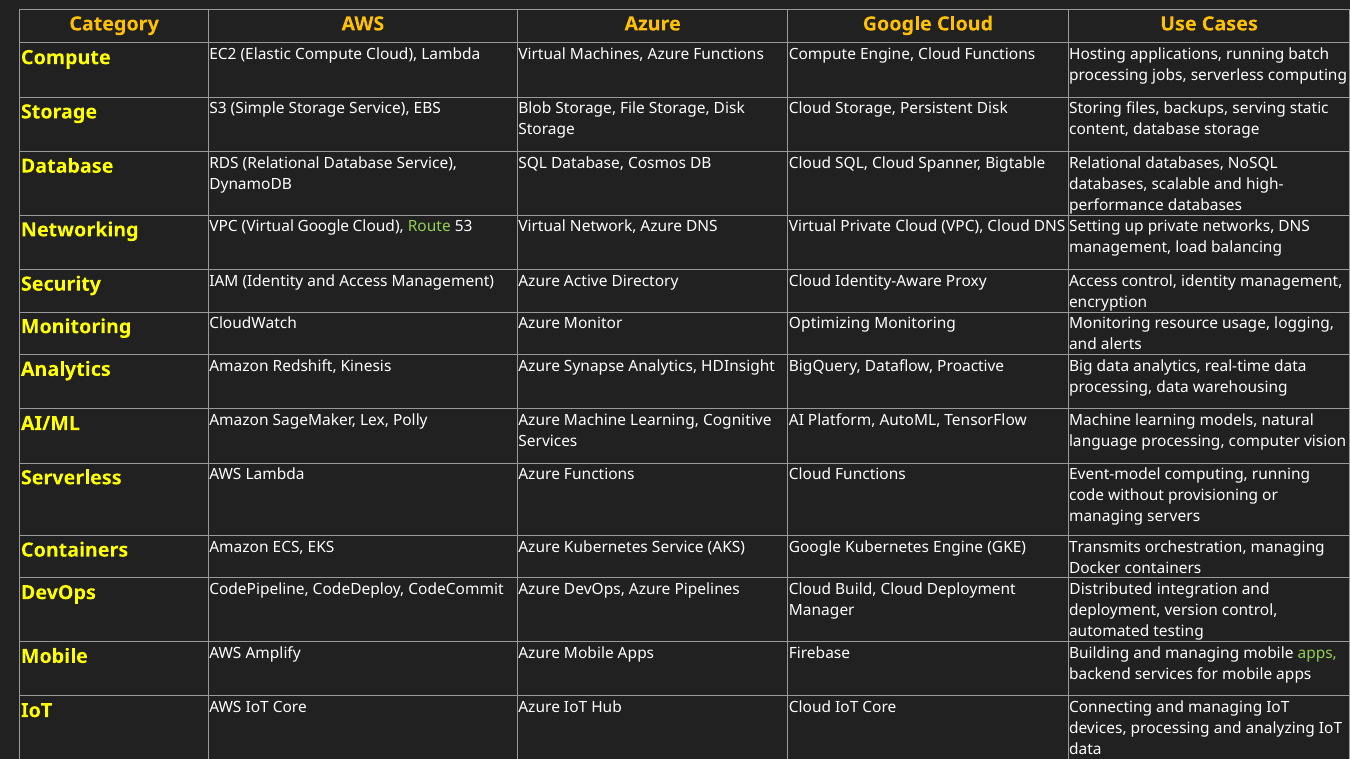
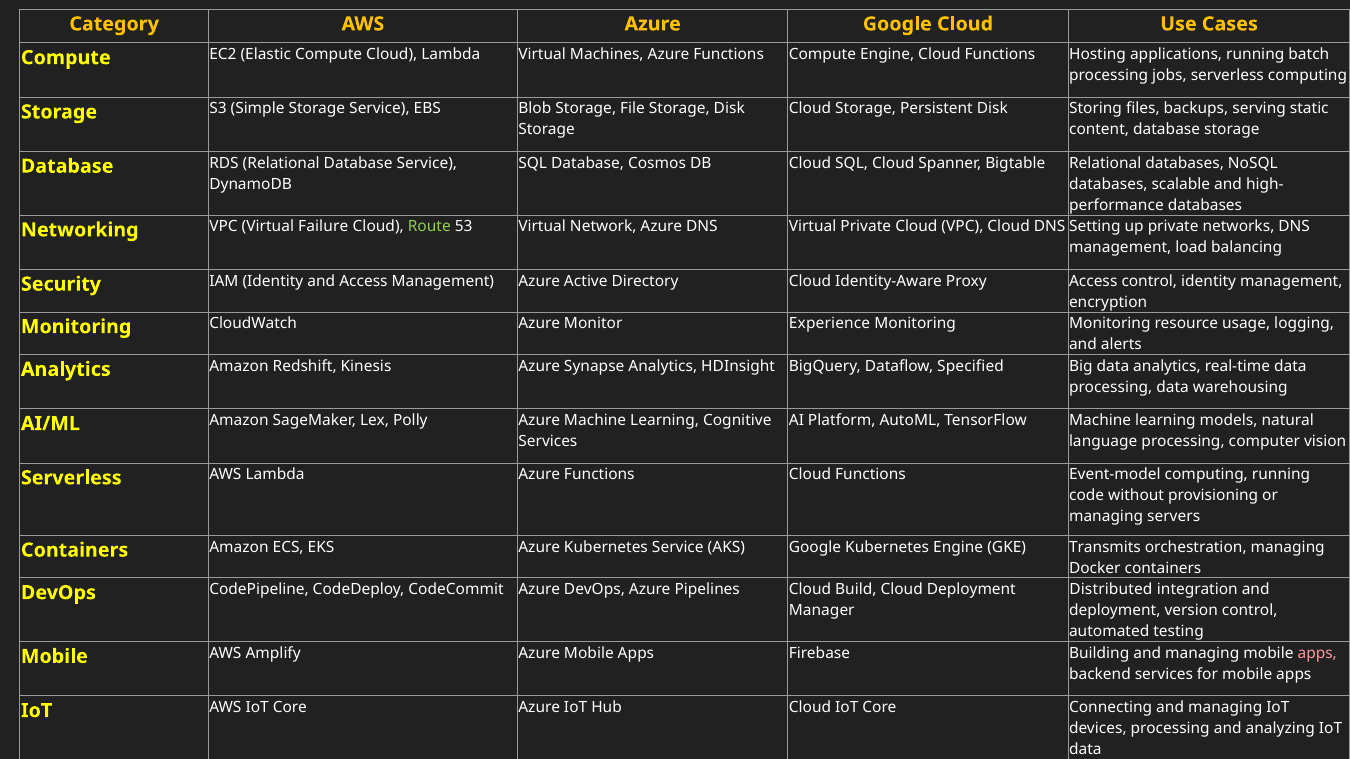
Virtual Google: Google -> Failure
Optimizing: Optimizing -> Experience
Proactive: Proactive -> Specified
apps at (1317, 654) colour: light green -> pink
